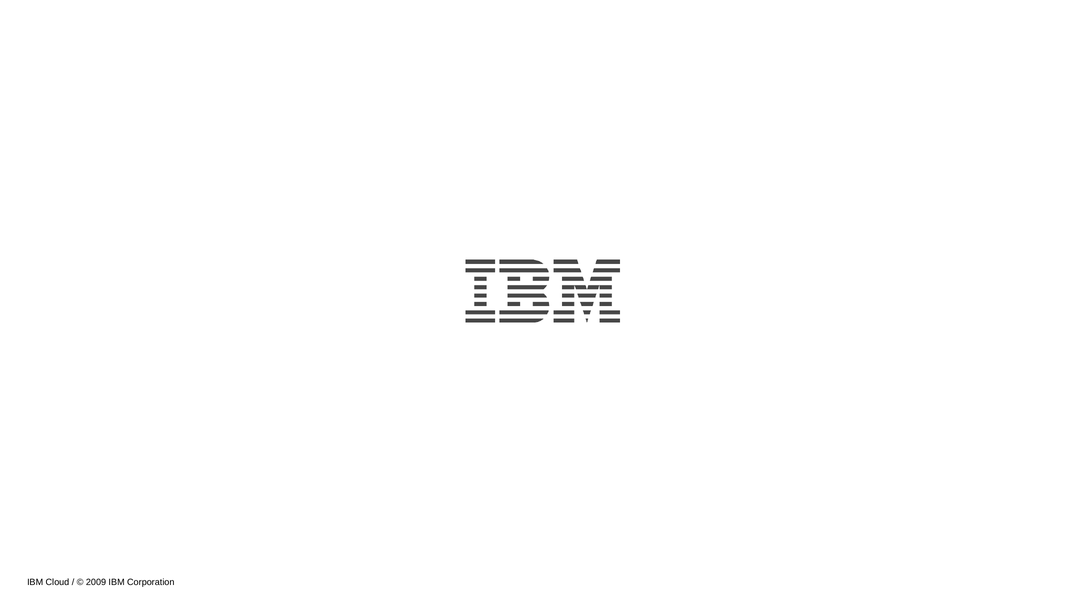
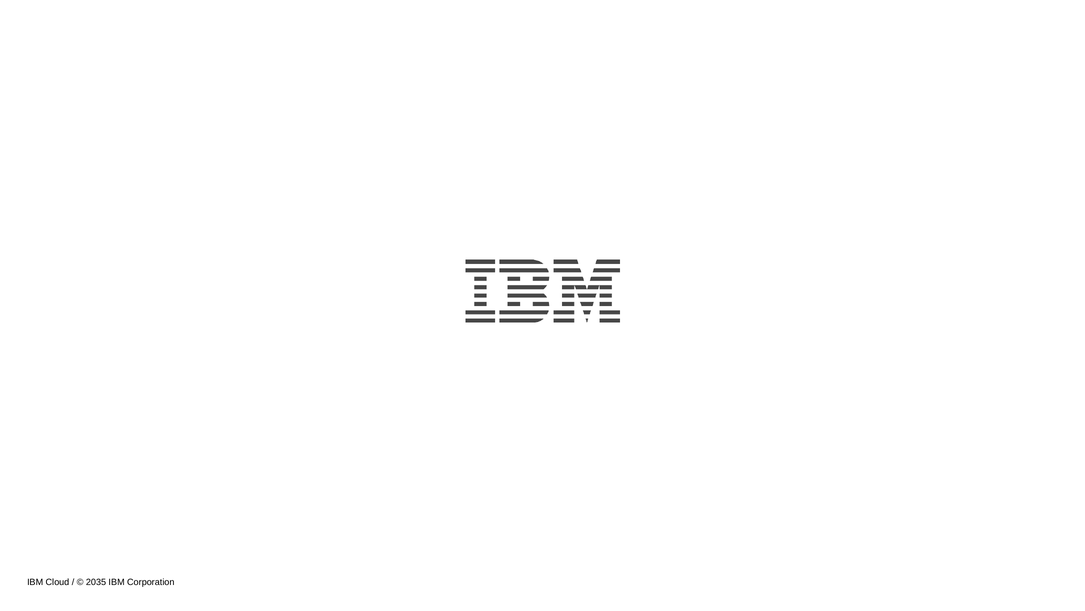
2009: 2009 -> 2035
